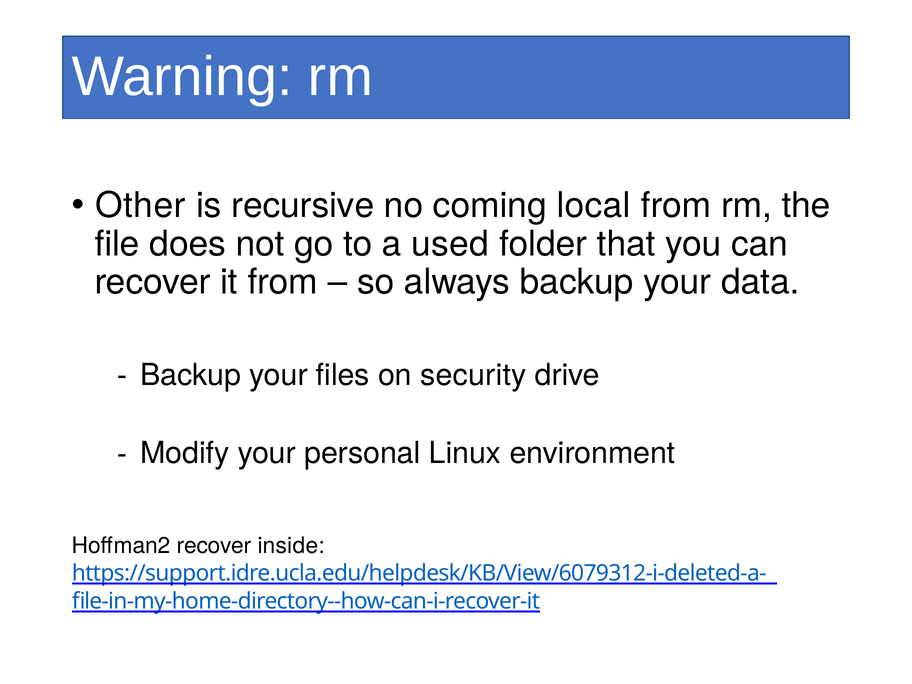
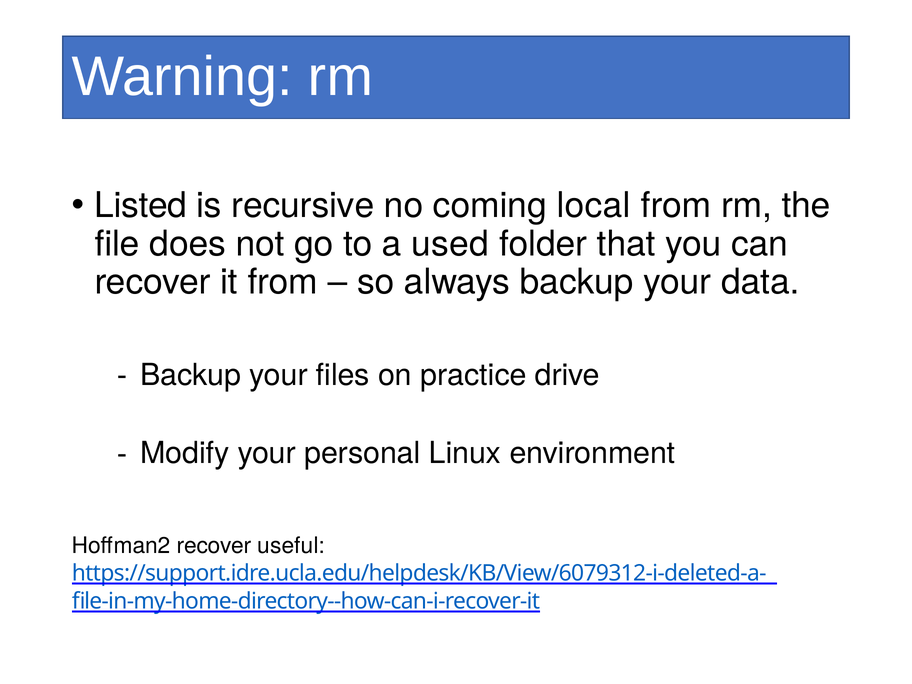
Other: Other -> Listed
security: security -> practice
inside: inside -> useful
